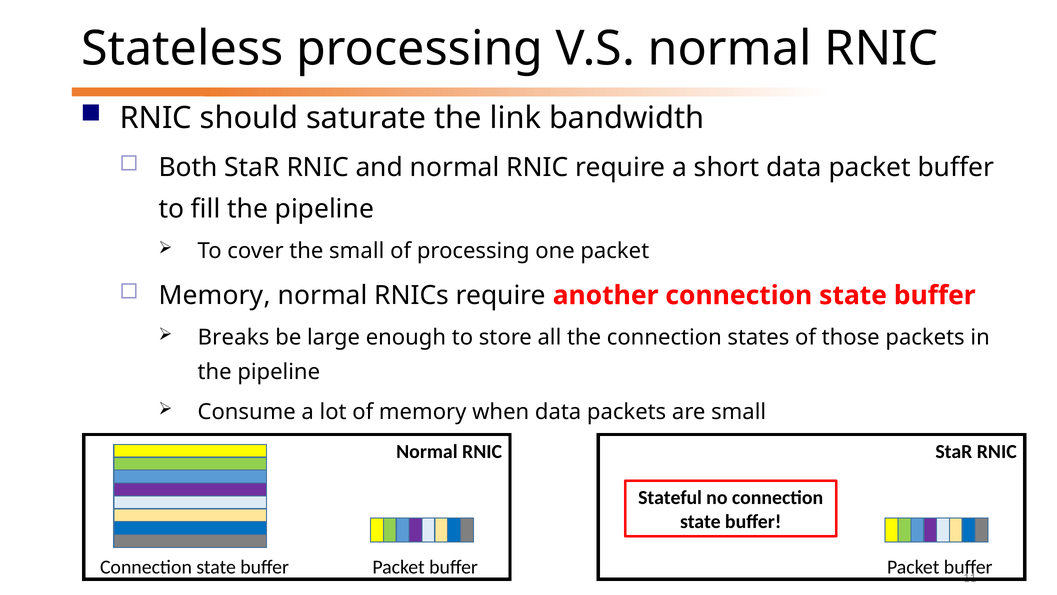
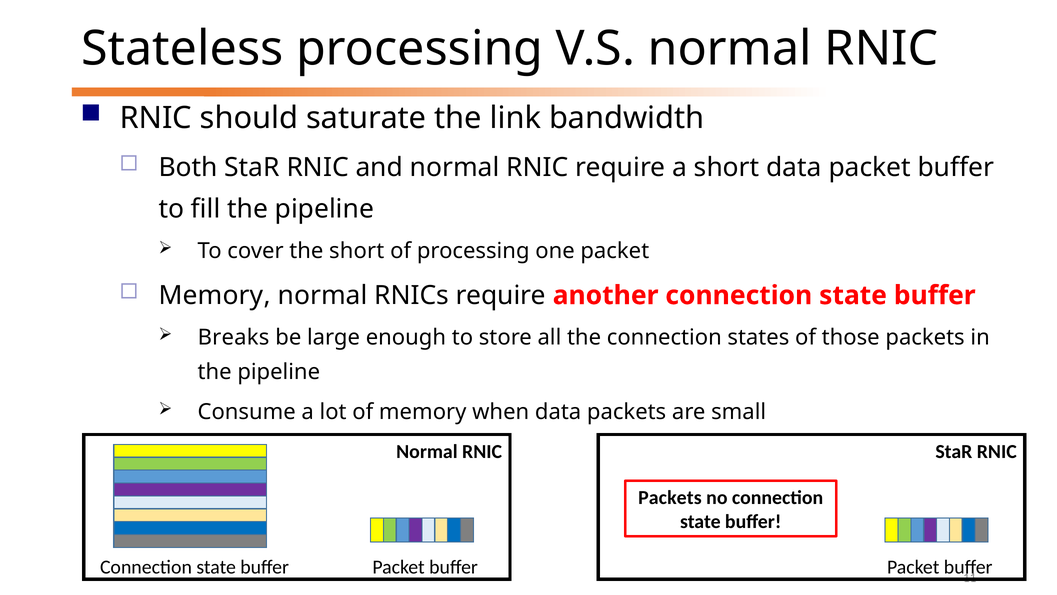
the small: small -> short
Stateful at (670, 498): Stateful -> Packets
